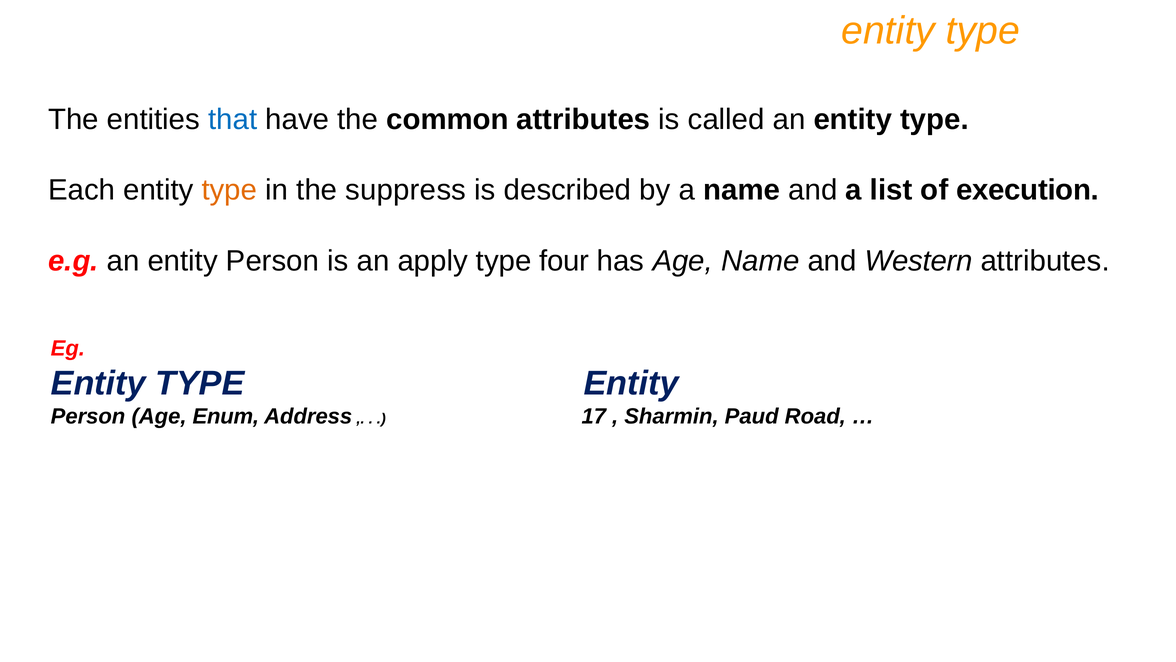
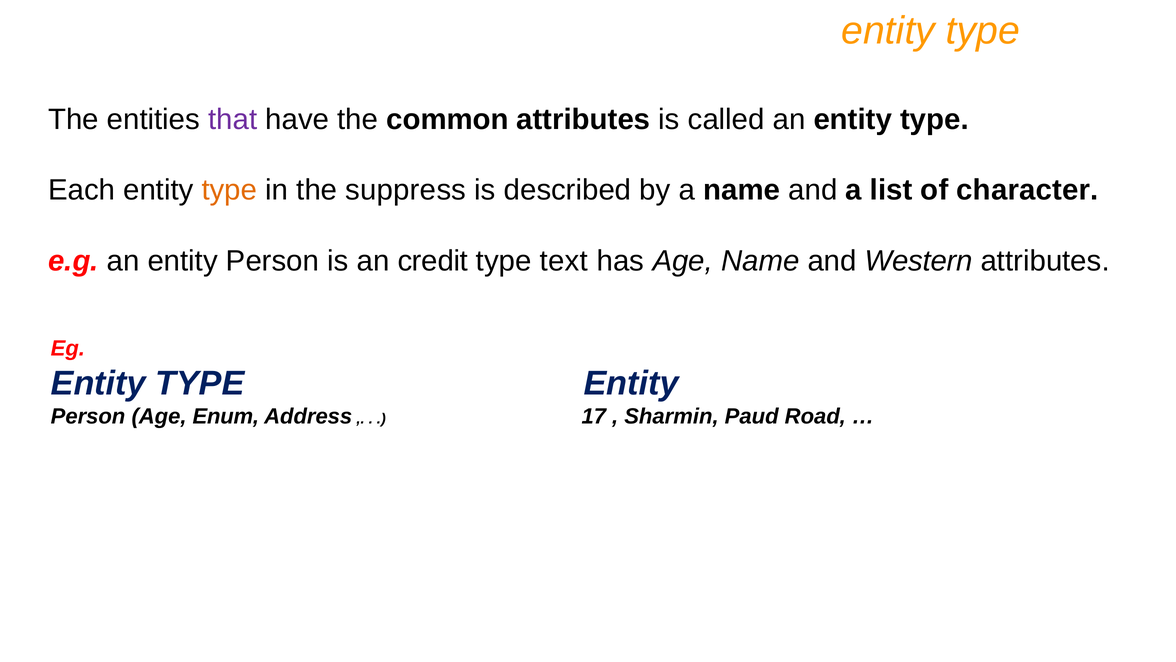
that colour: blue -> purple
execution: execution -> character
apply: apply -> credit
four: four -> text
